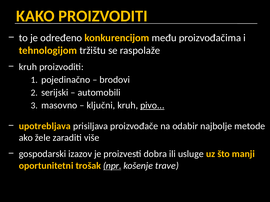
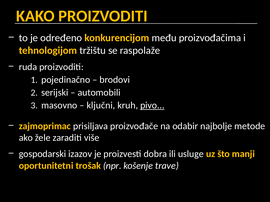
kruh at (28, 67): kruh -> ruda
upotrebljava: upotrebljava -> zajmoprimac
npr underline: present -> none
